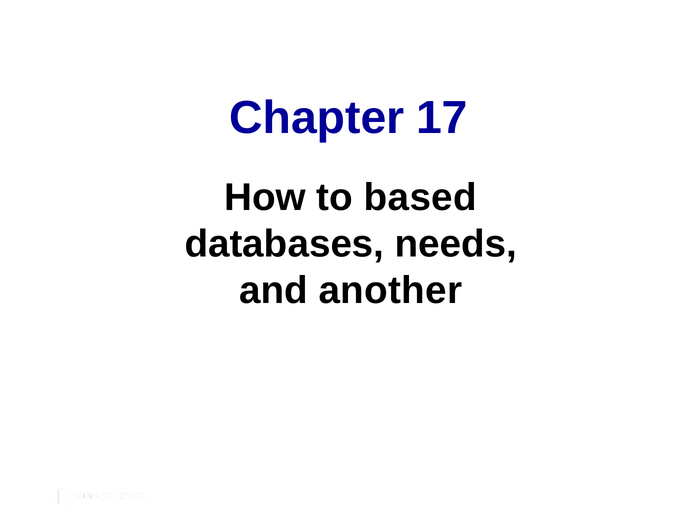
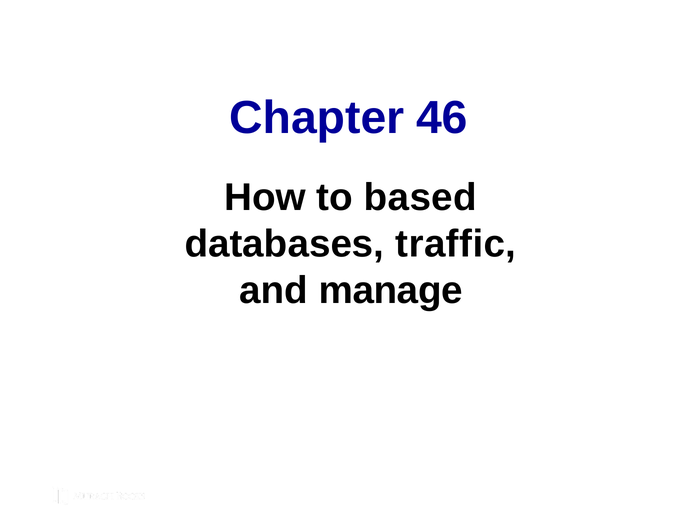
17: 17 -> 46
needs: needs -> traffic
another: another -> manage
